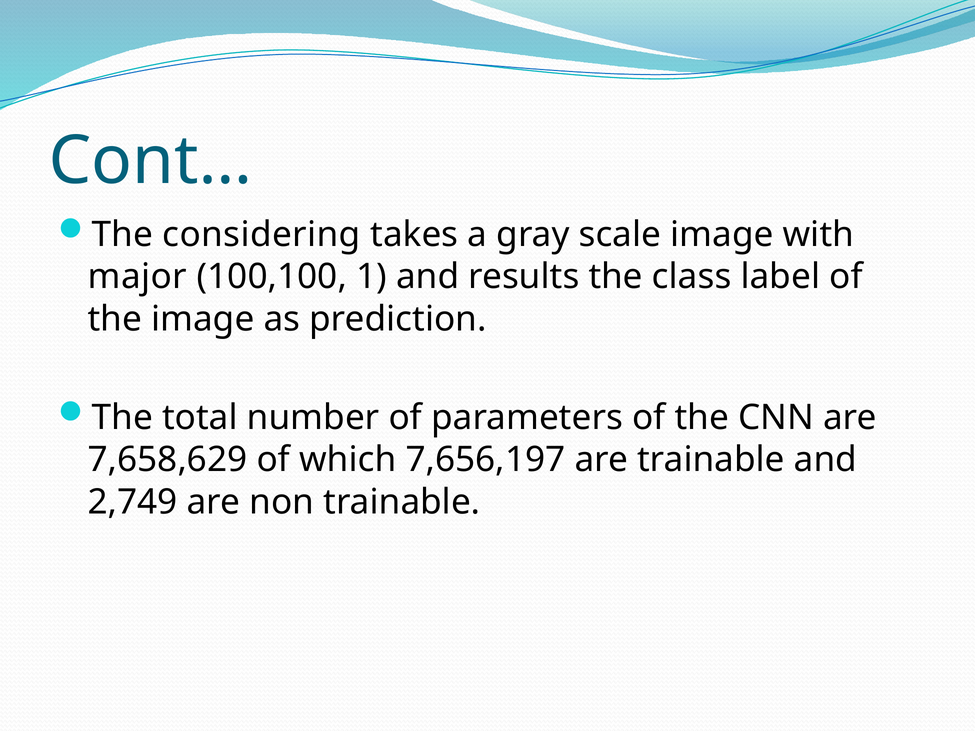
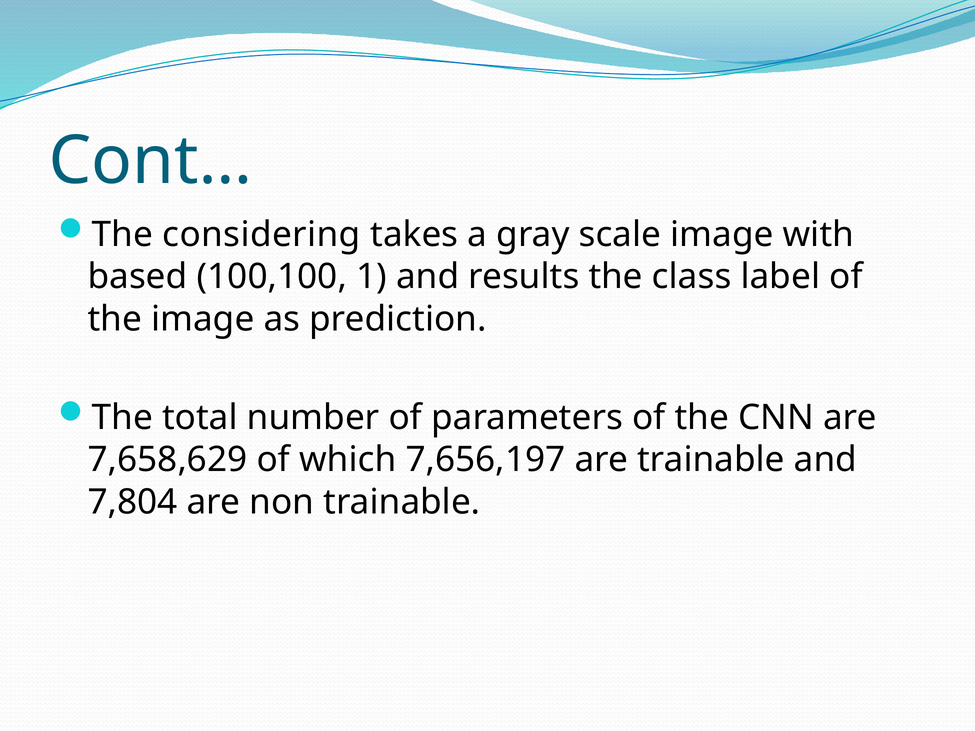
major: major -> based
2,749: 2,749 -> 7,804
